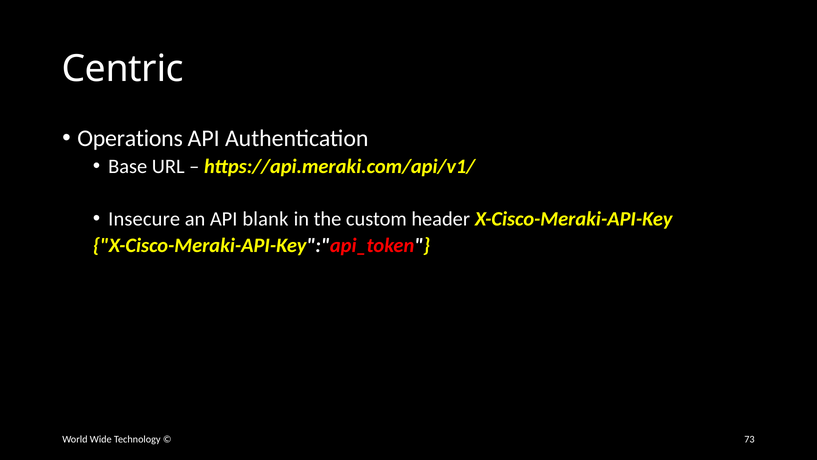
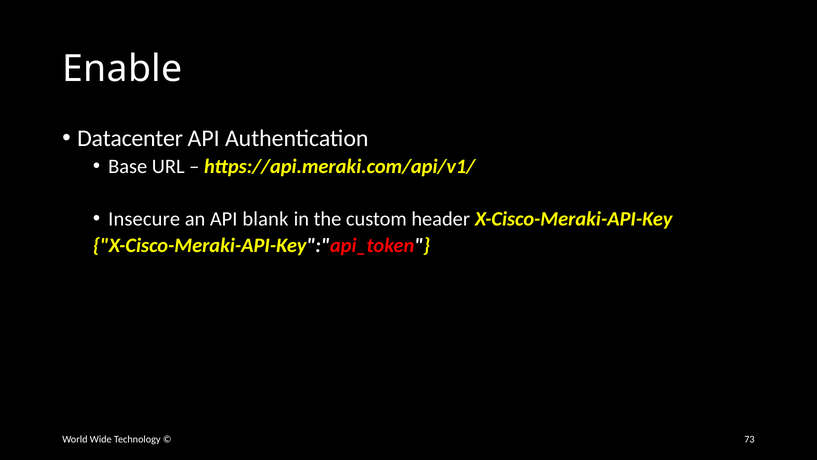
Centric: Centric -> Enable
Operations: Operations -> Datacenter
